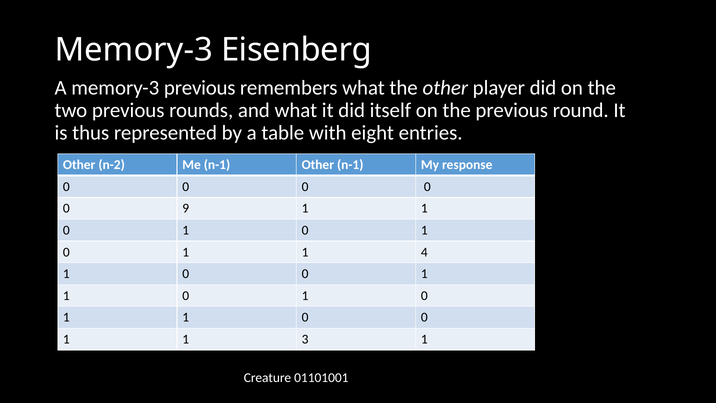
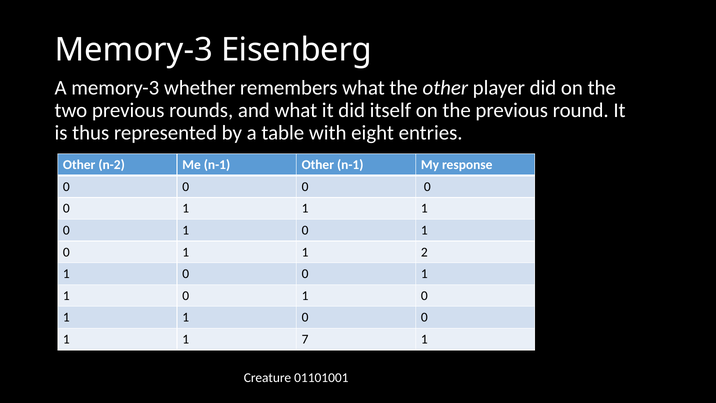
memory-3 previous: previous -> whether
9 at (186, 208): 9 -> 1
4: 4 -> 2
3: 3 -> 7
